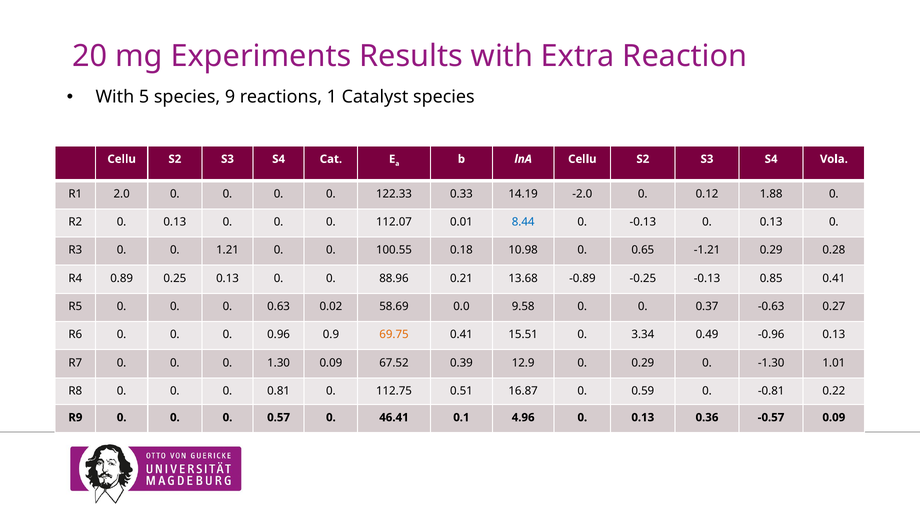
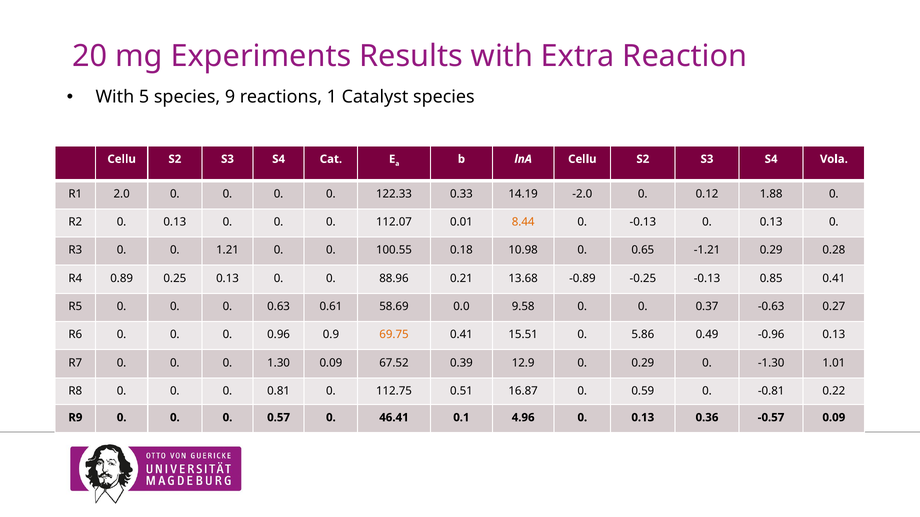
8.44 colour: blue -> orange
0.02: 0.02 -> 0.61
3.34: 3.34 -> 5.86
